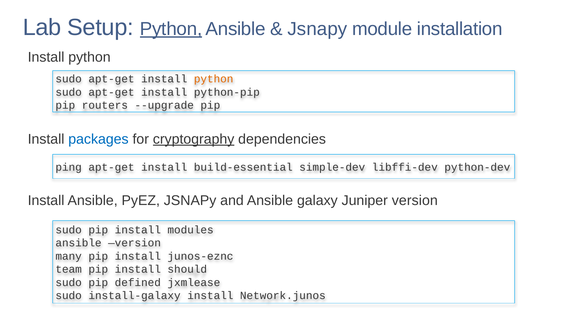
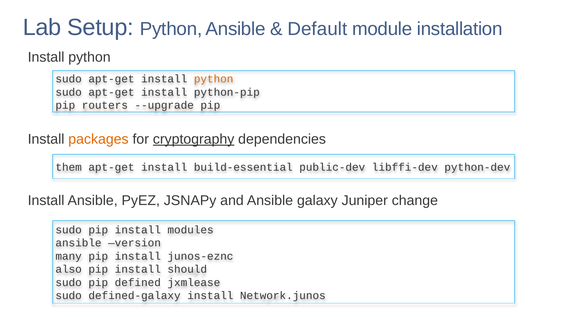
Python at (171, 29) underline: present -> none
Jsnapy at (317, 29): Jsnapy -> Default
packages colour: blue -> orange
ping: ping -> them
simple-dev: simple-dev -> public-dev
version: version -> change
team: team -> also
install-galaxy: install-galaxy -> defined-galaxy
